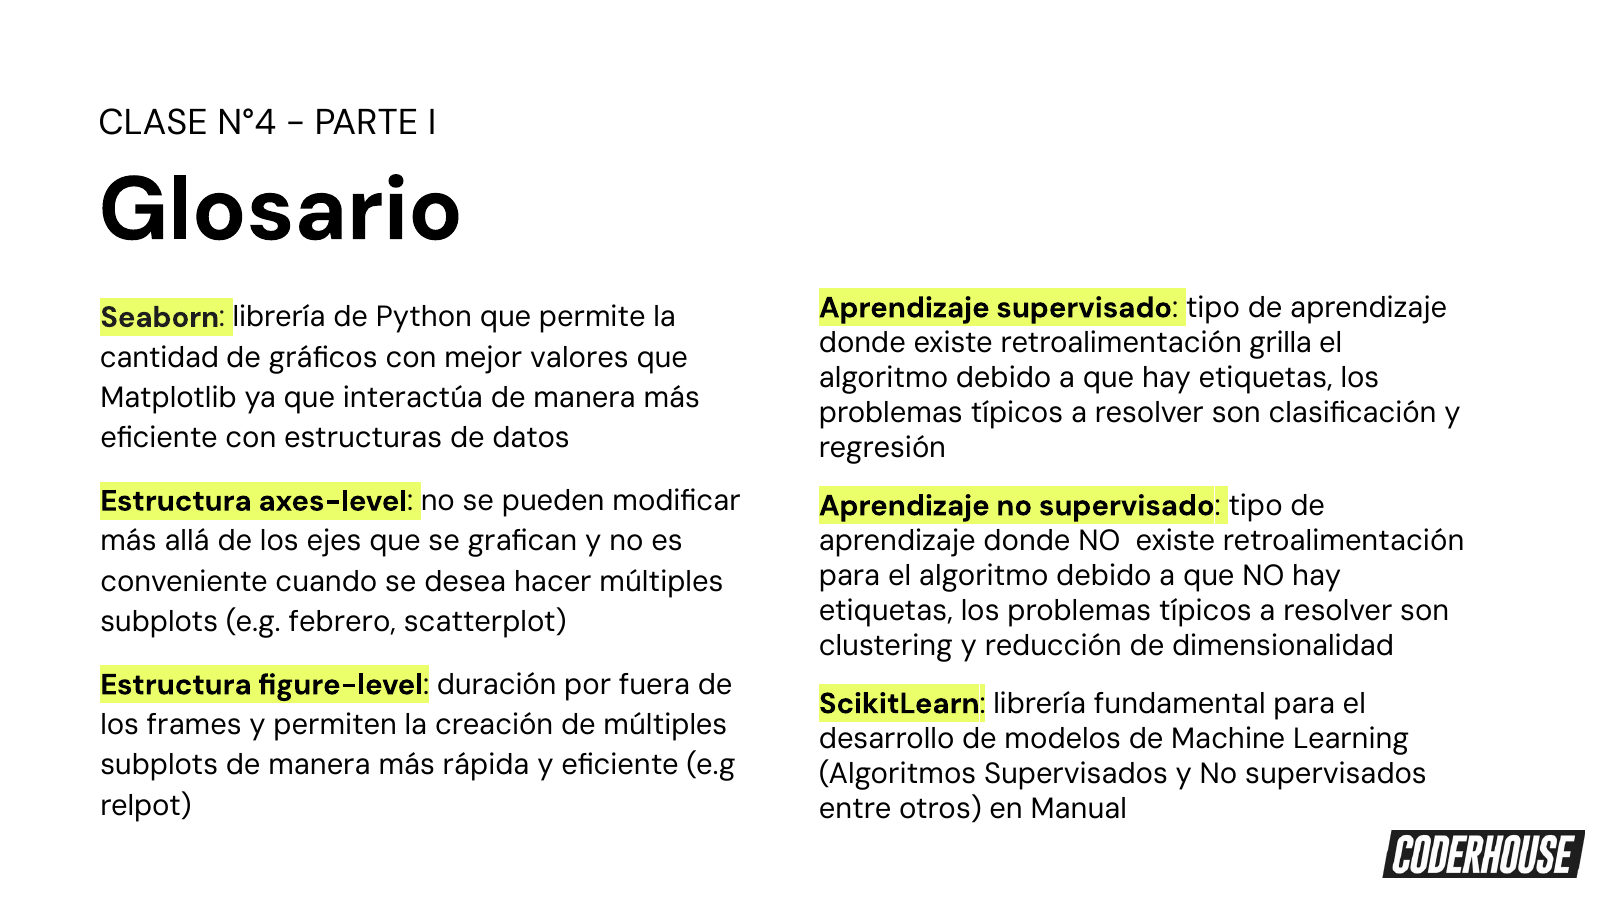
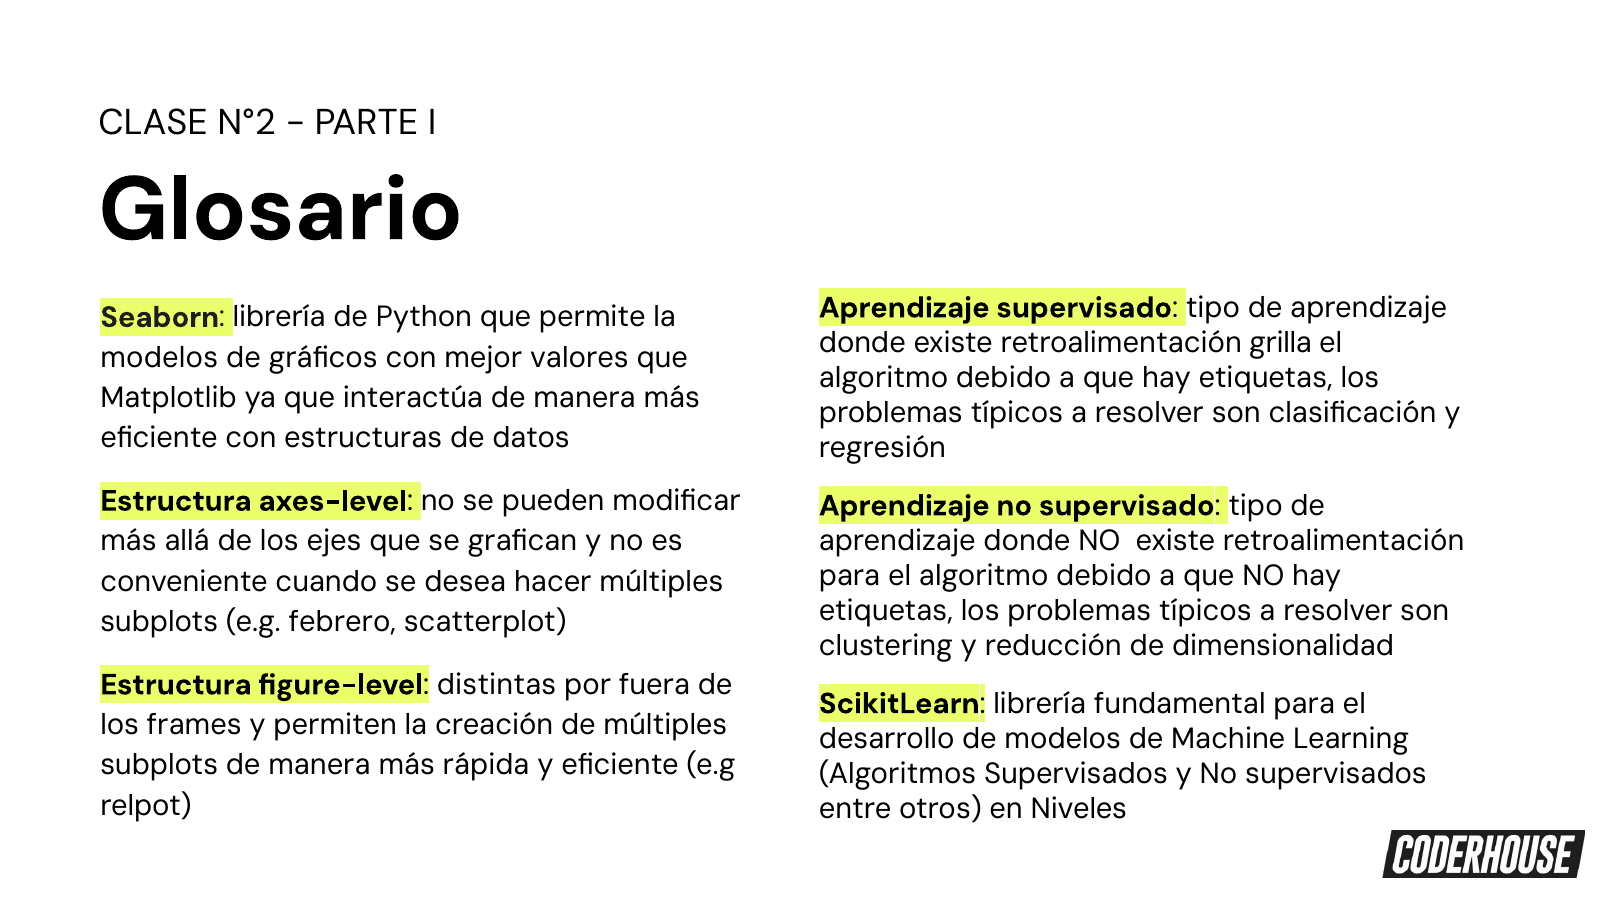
N°4: N°4 -> N°2
cantidad at (160, 357): cantidad -> modelos
duración: duración -> distintas
Manual: Manual -> Niveles
